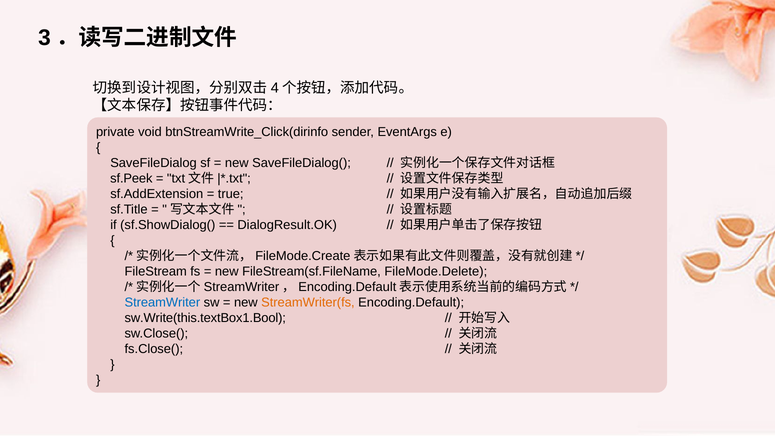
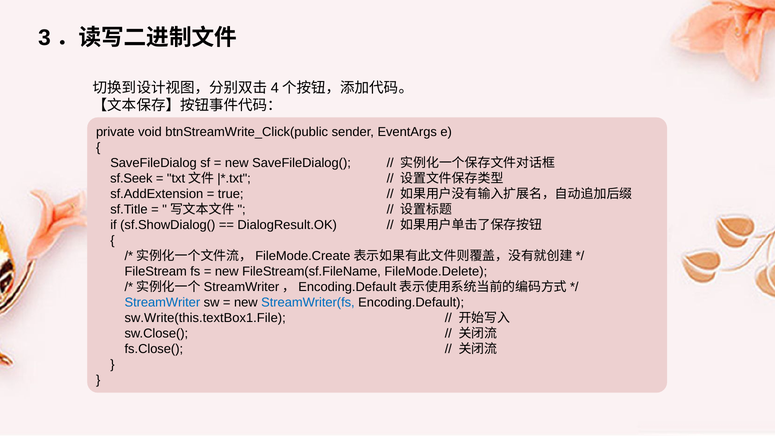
btnStreamWrite_Click(dirinfo: btnStreamWrite_Click(dirinfo -> btnStreamWrite_Click(public
sf.Peek: sf.Peek -> sf.Seek
StreamWriter(fs colour: orange -> blue
sw.Write(this.textBox1.Bool: sw.Write(this.textBox1.Bool -> sw.Write(this.textBox1.File
